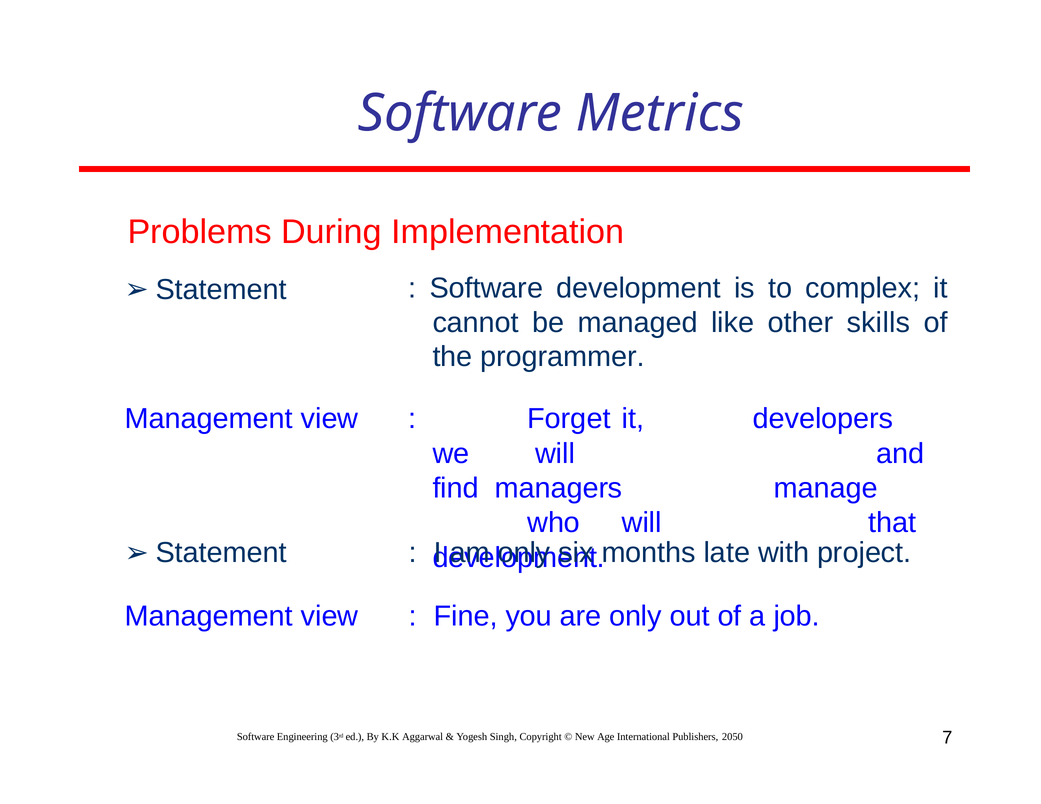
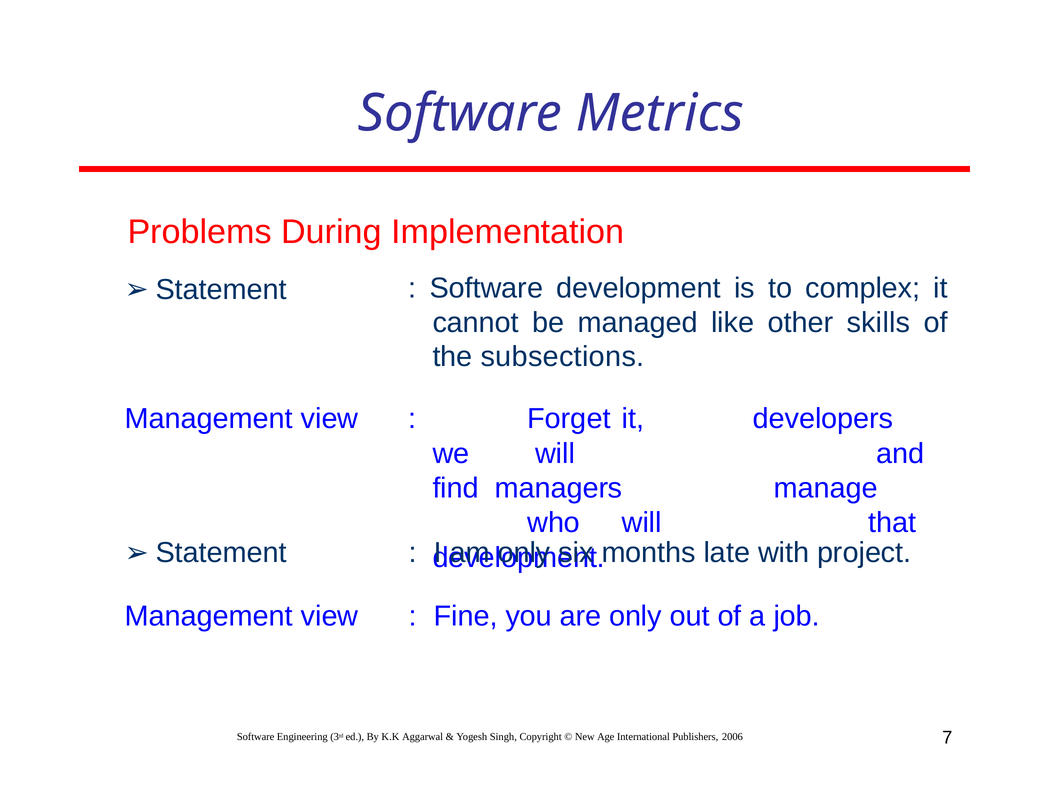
programmer: programmer -> subsections
2050: 2050 -> 2006
